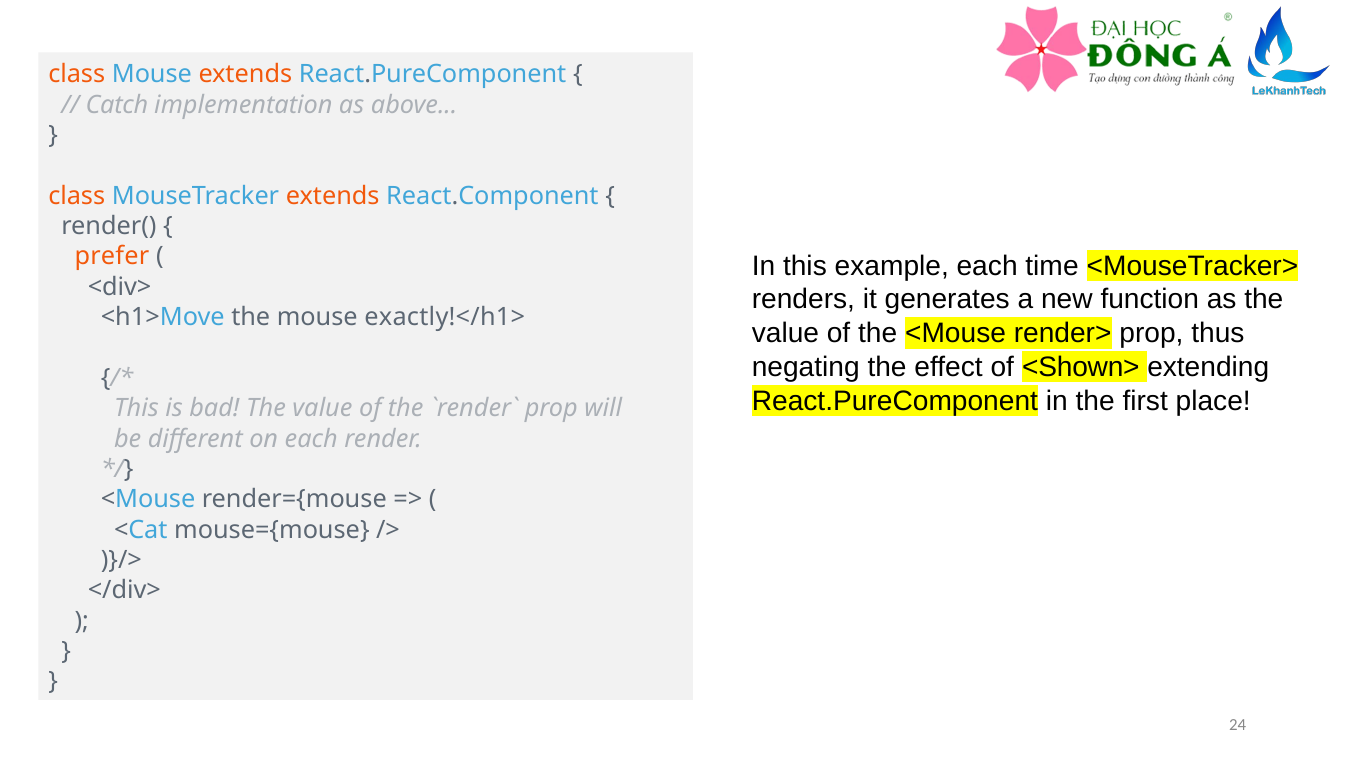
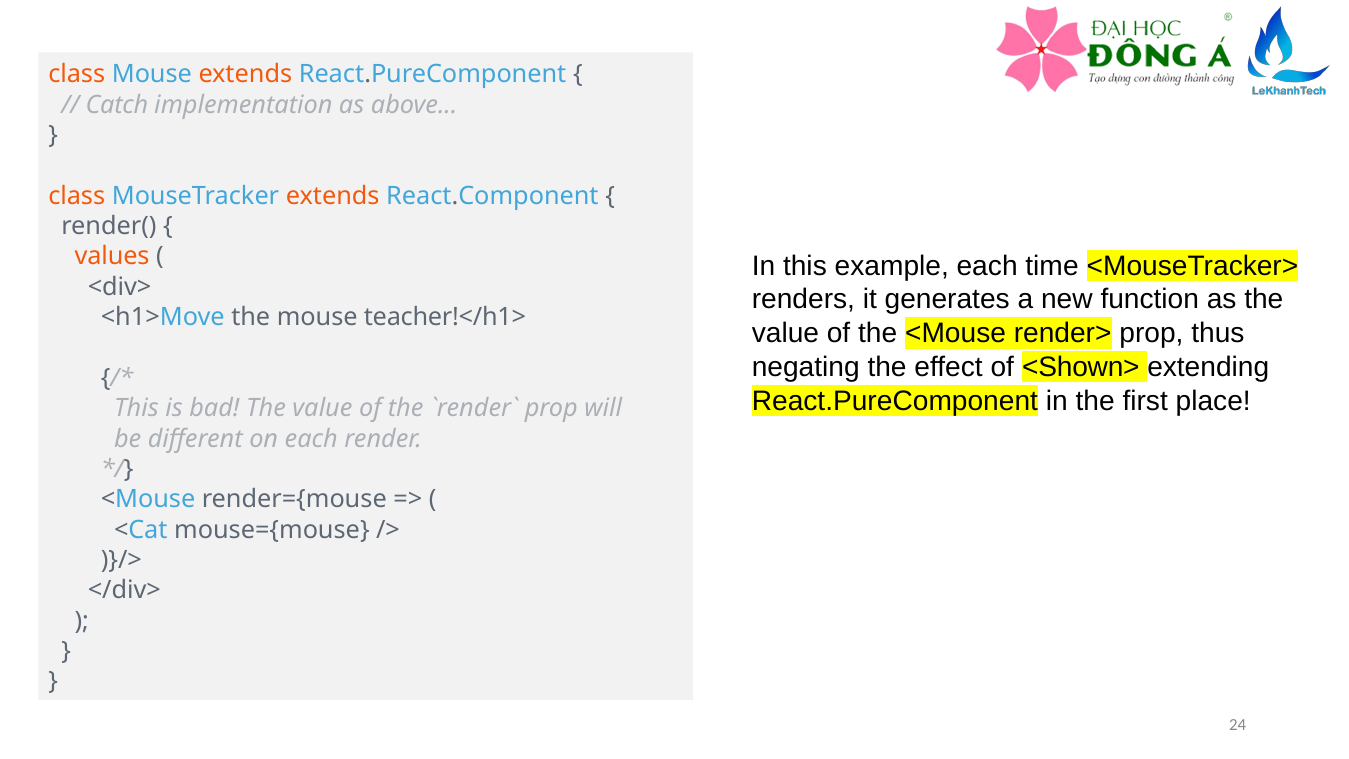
prefer: prefer -> values
exactly!</h1>: exactly!</h1> -> teacher!</h1>
